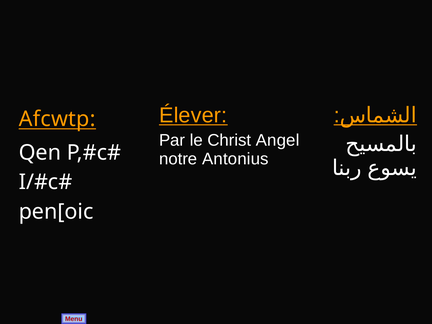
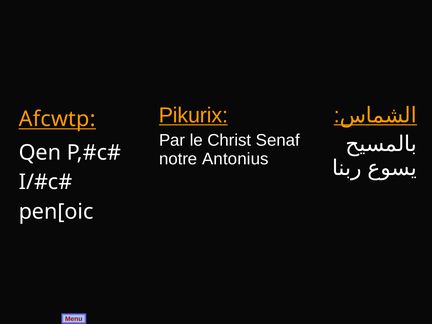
Élever: Élever -> Pikurix
Angel: Angel -> Senaf
